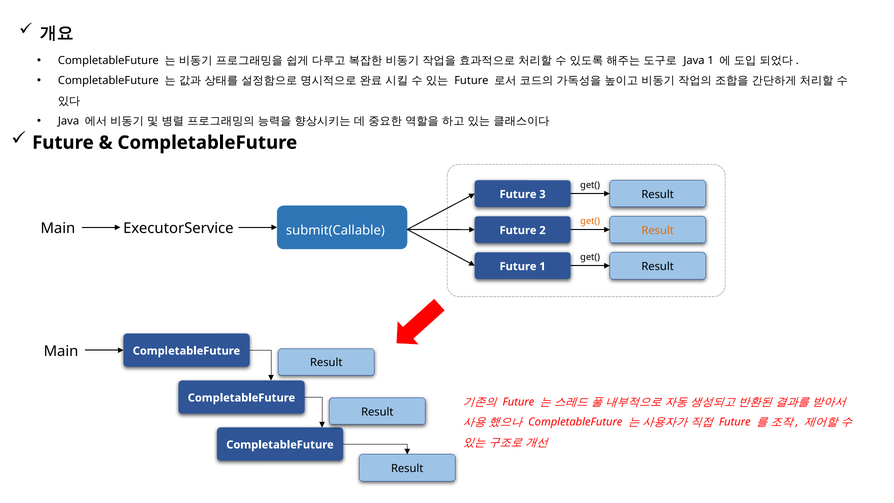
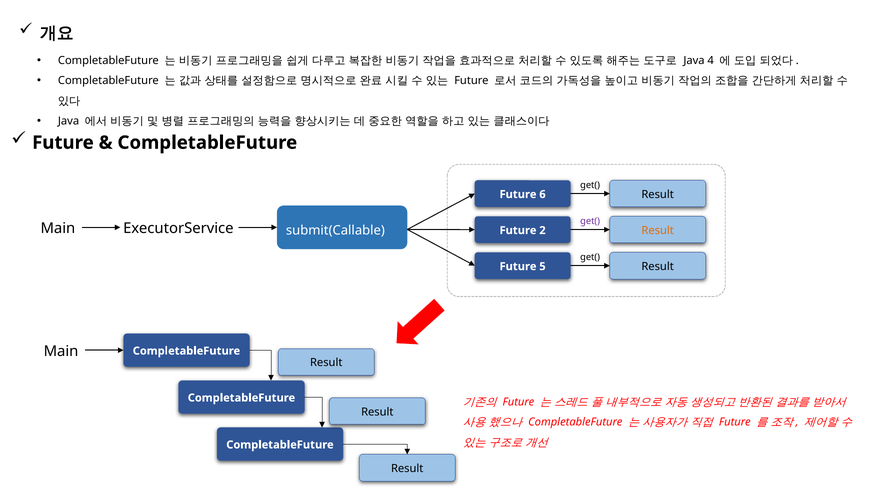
Java 1: 1 -> 4
3: 3 -> 6
get( at (590, 221) colour: orange -> purple
Future 1: 1 -> 5
